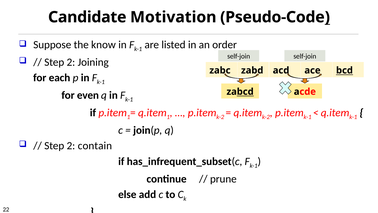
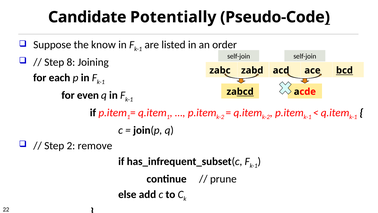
Motivation: Motivation -> Potentially
2 at (71, 62): 2 -> 8
contain: contain -> remove
